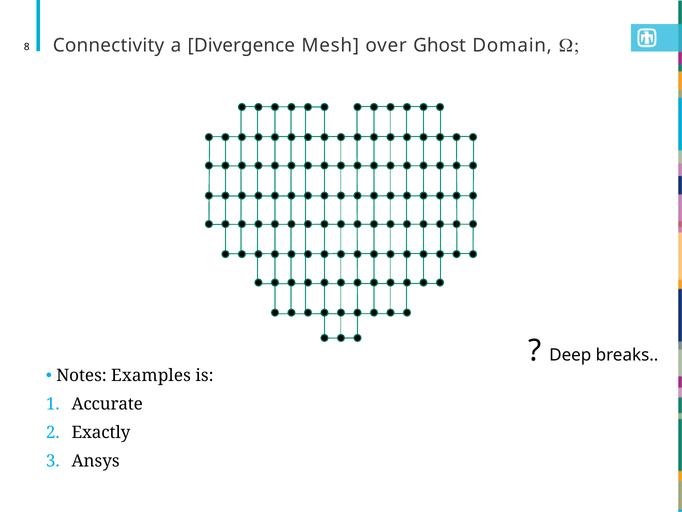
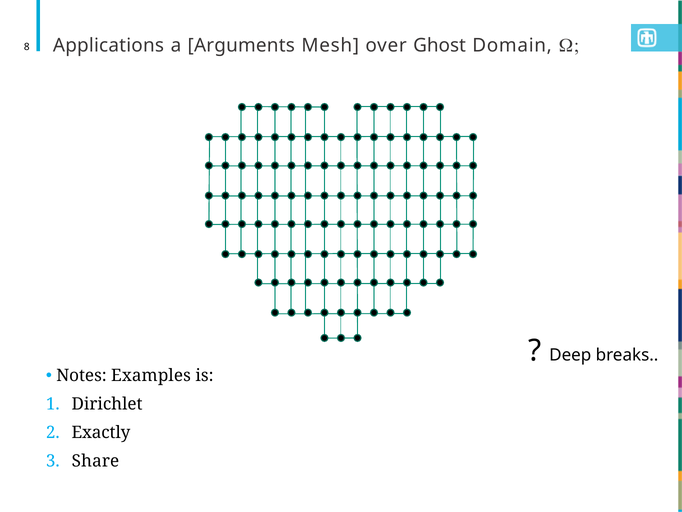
Connectivity: Connectivity -> Applications
Divergence: Divergence -> Arguments
Accurate: Accurate -> Dirichlet
Ansys: Ansys -> Share
